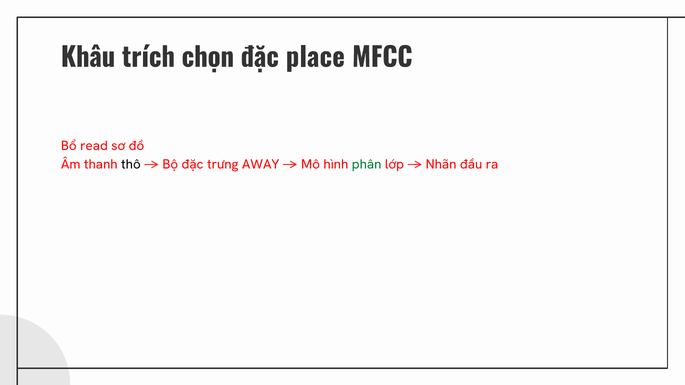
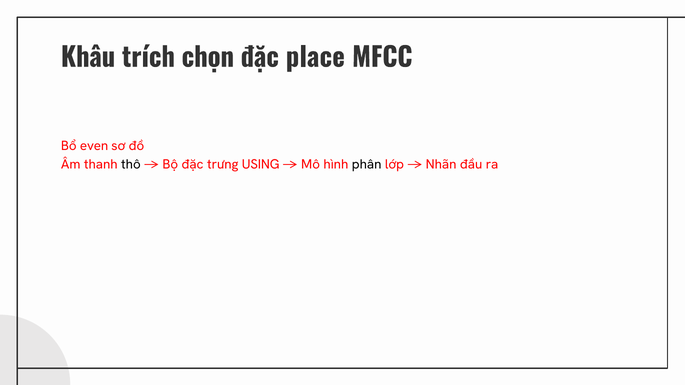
read: read -> even
AWAY: AWAY -> USING
phân colour: green -> black
